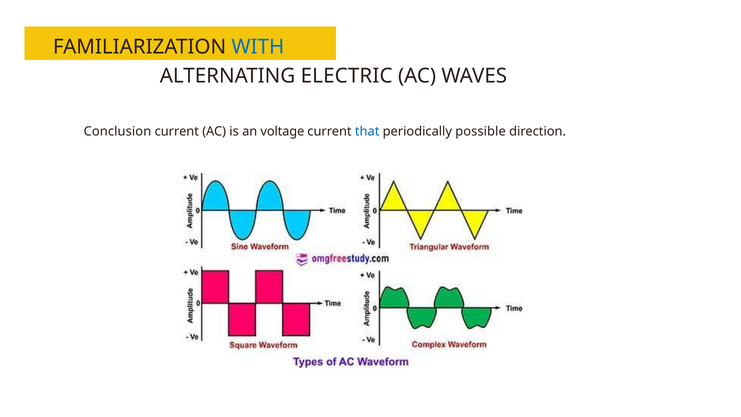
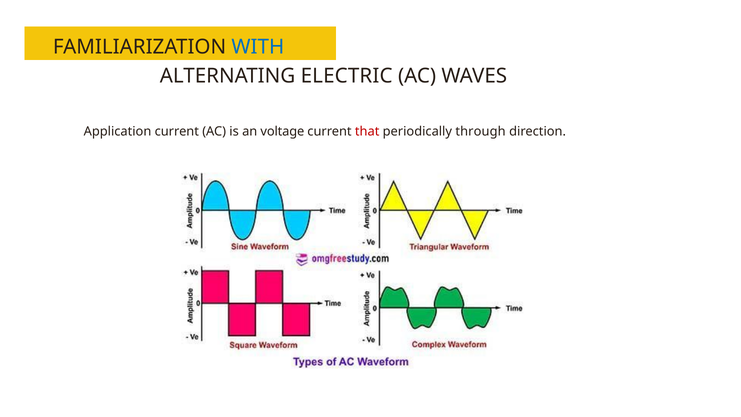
Conclusion: Conclusion -> Application
that colour: blue -> red
possible: possible -> through
